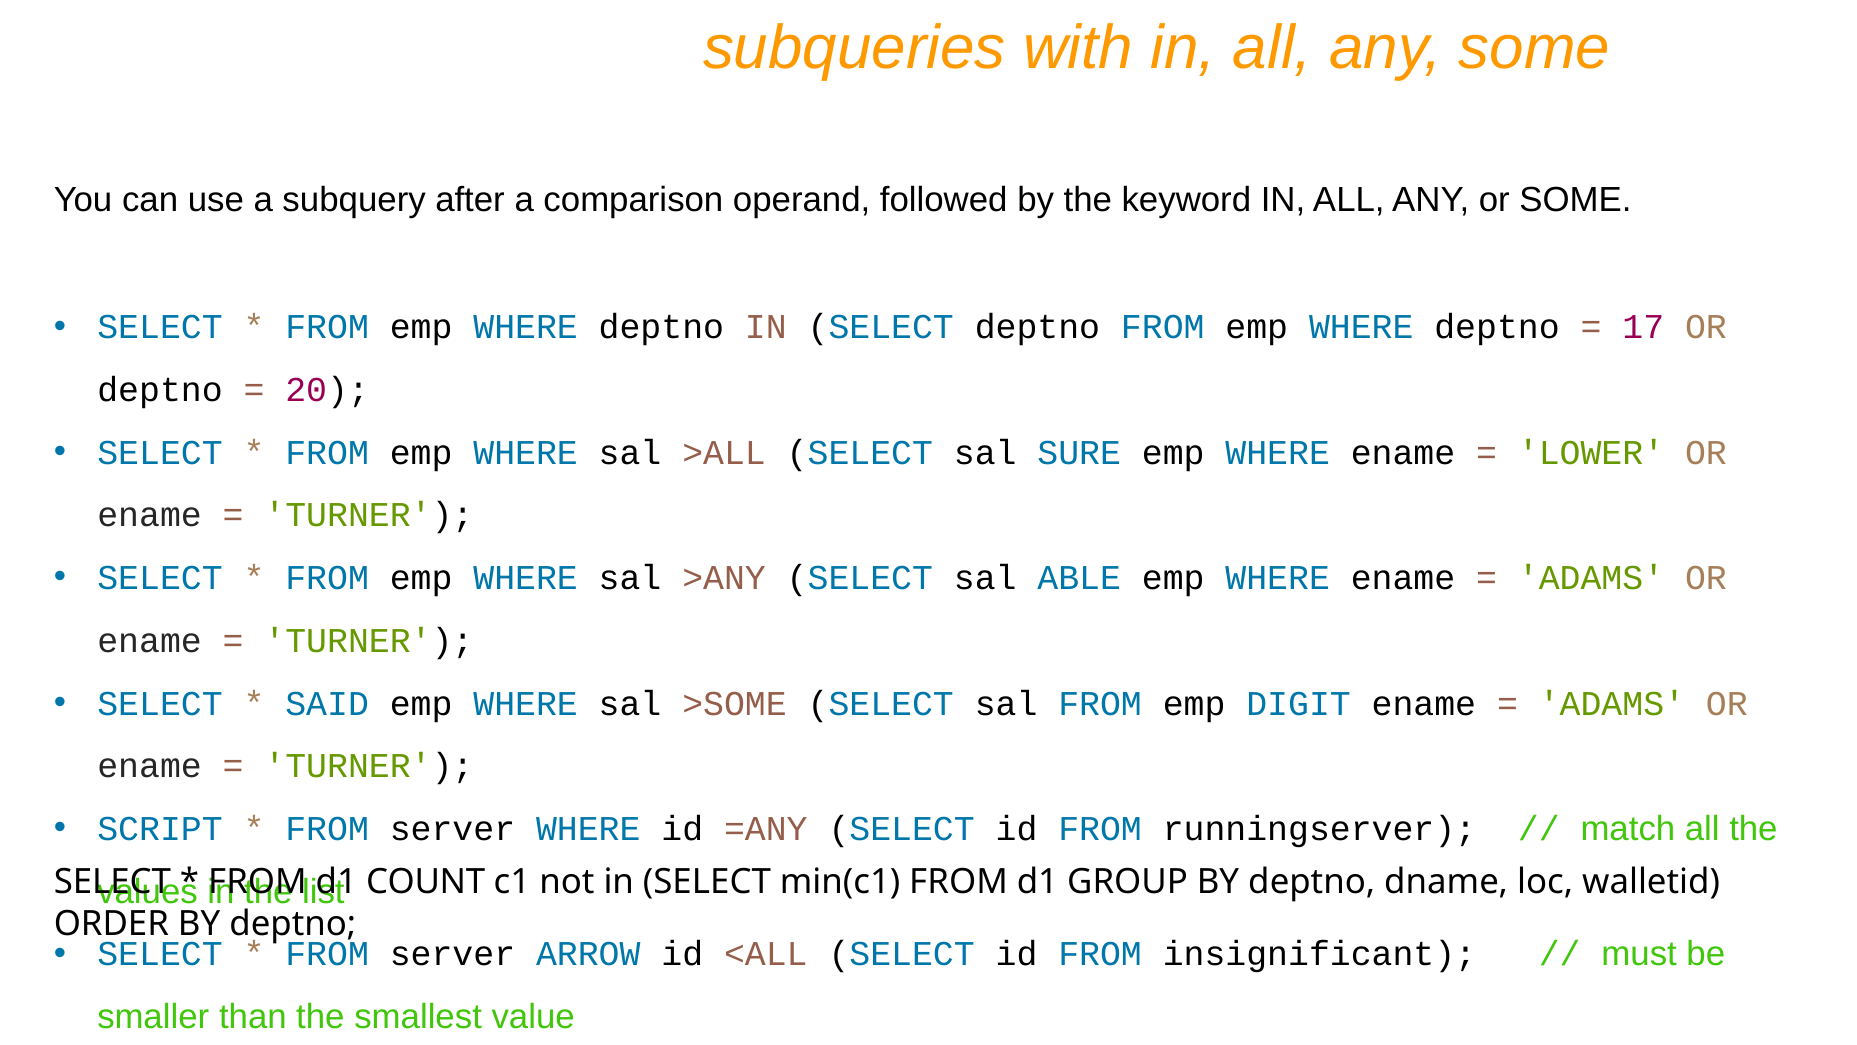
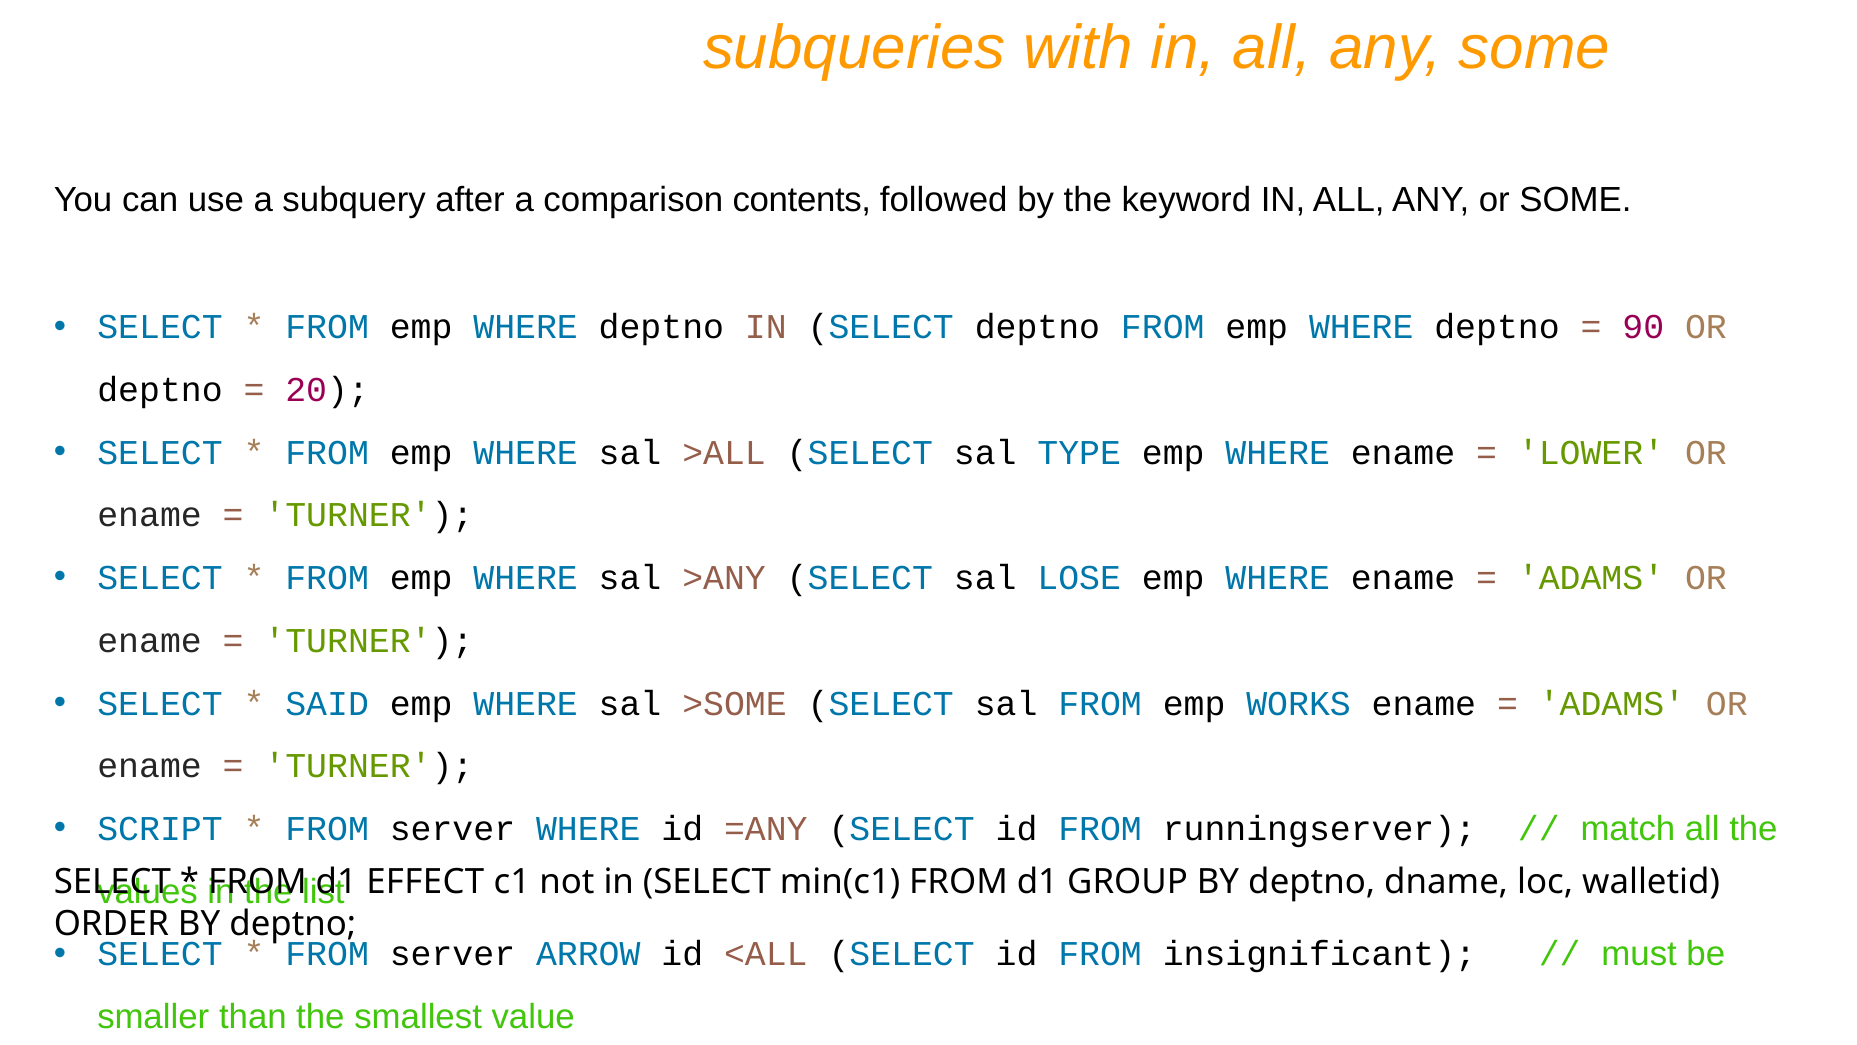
operand: operand -> contents
17: 17 -> 90
SURE: SURE -> TYPE
ABLE: ABLE -> LOSE
DIGIT: DIGIT -> WORKS
COUNT: COUNT -> EFFECT
